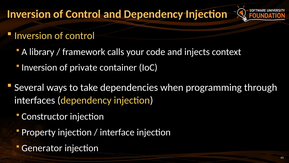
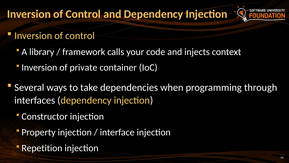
Generator: Generator -> Repetition
